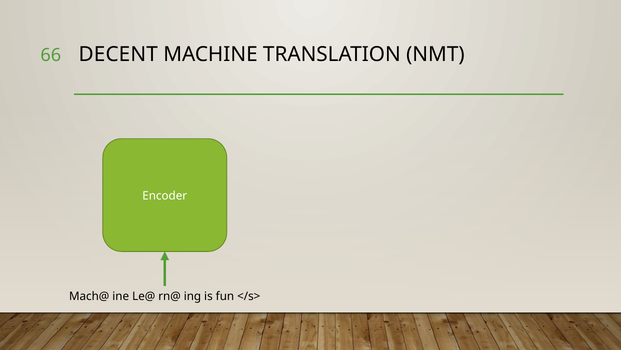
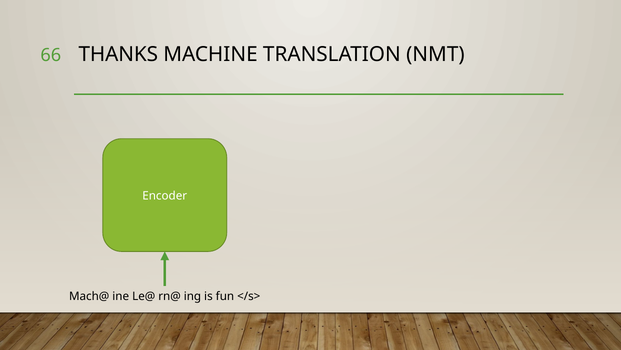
DECENT: DECENT -> THANKS
